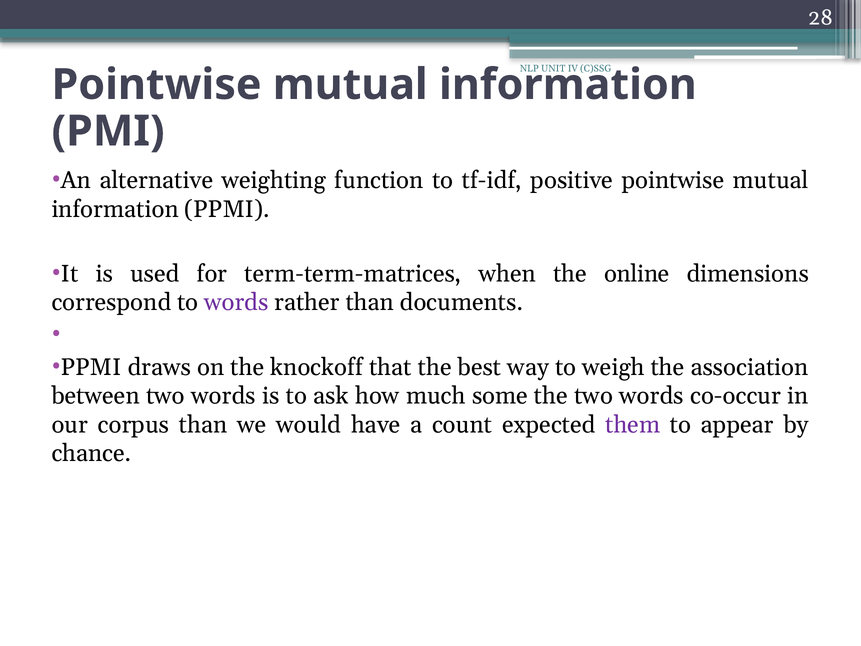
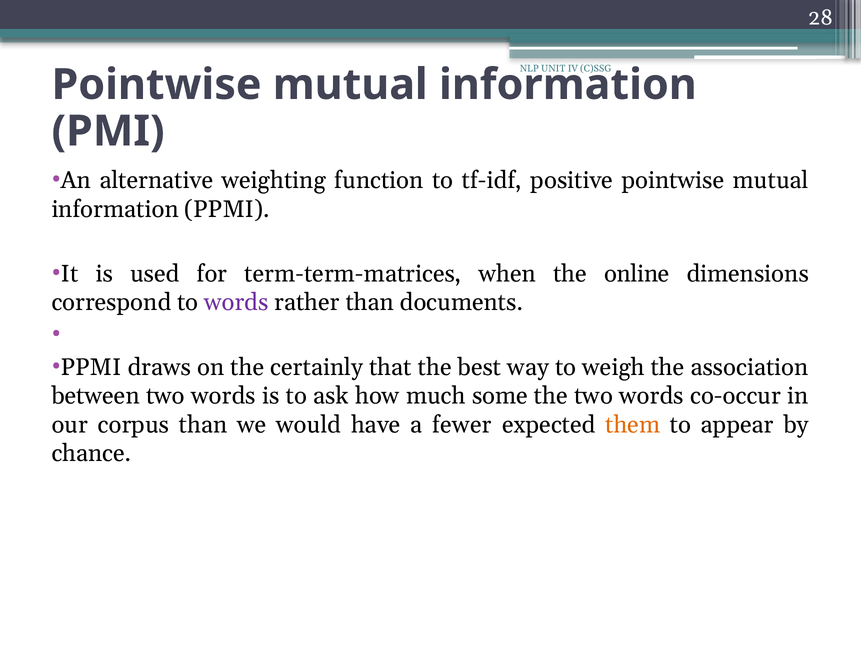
knockoff: knockoff -> certainly
count: count -> fewer
them colour: purple -> orange
